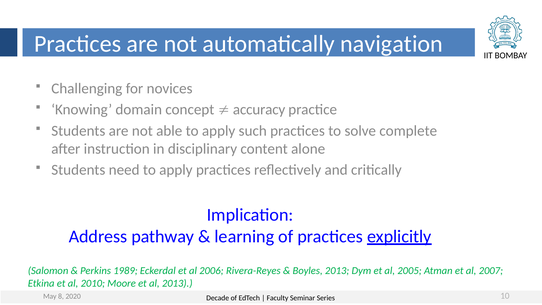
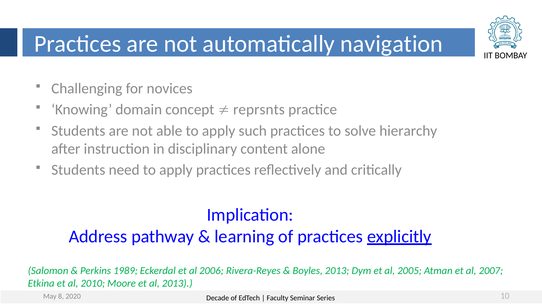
accuracy: accuracy -> reprsnts
complete: complete -> hierarchy
